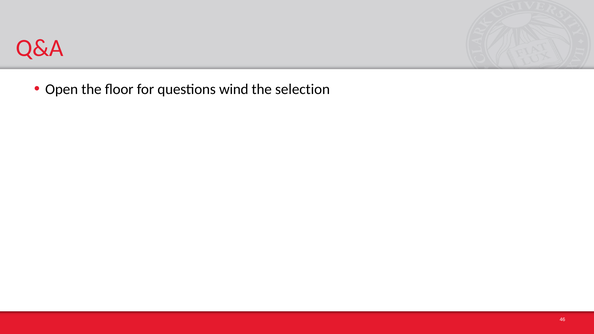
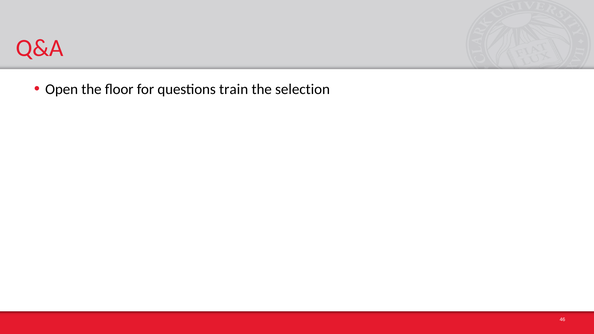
wind: wind -> train
